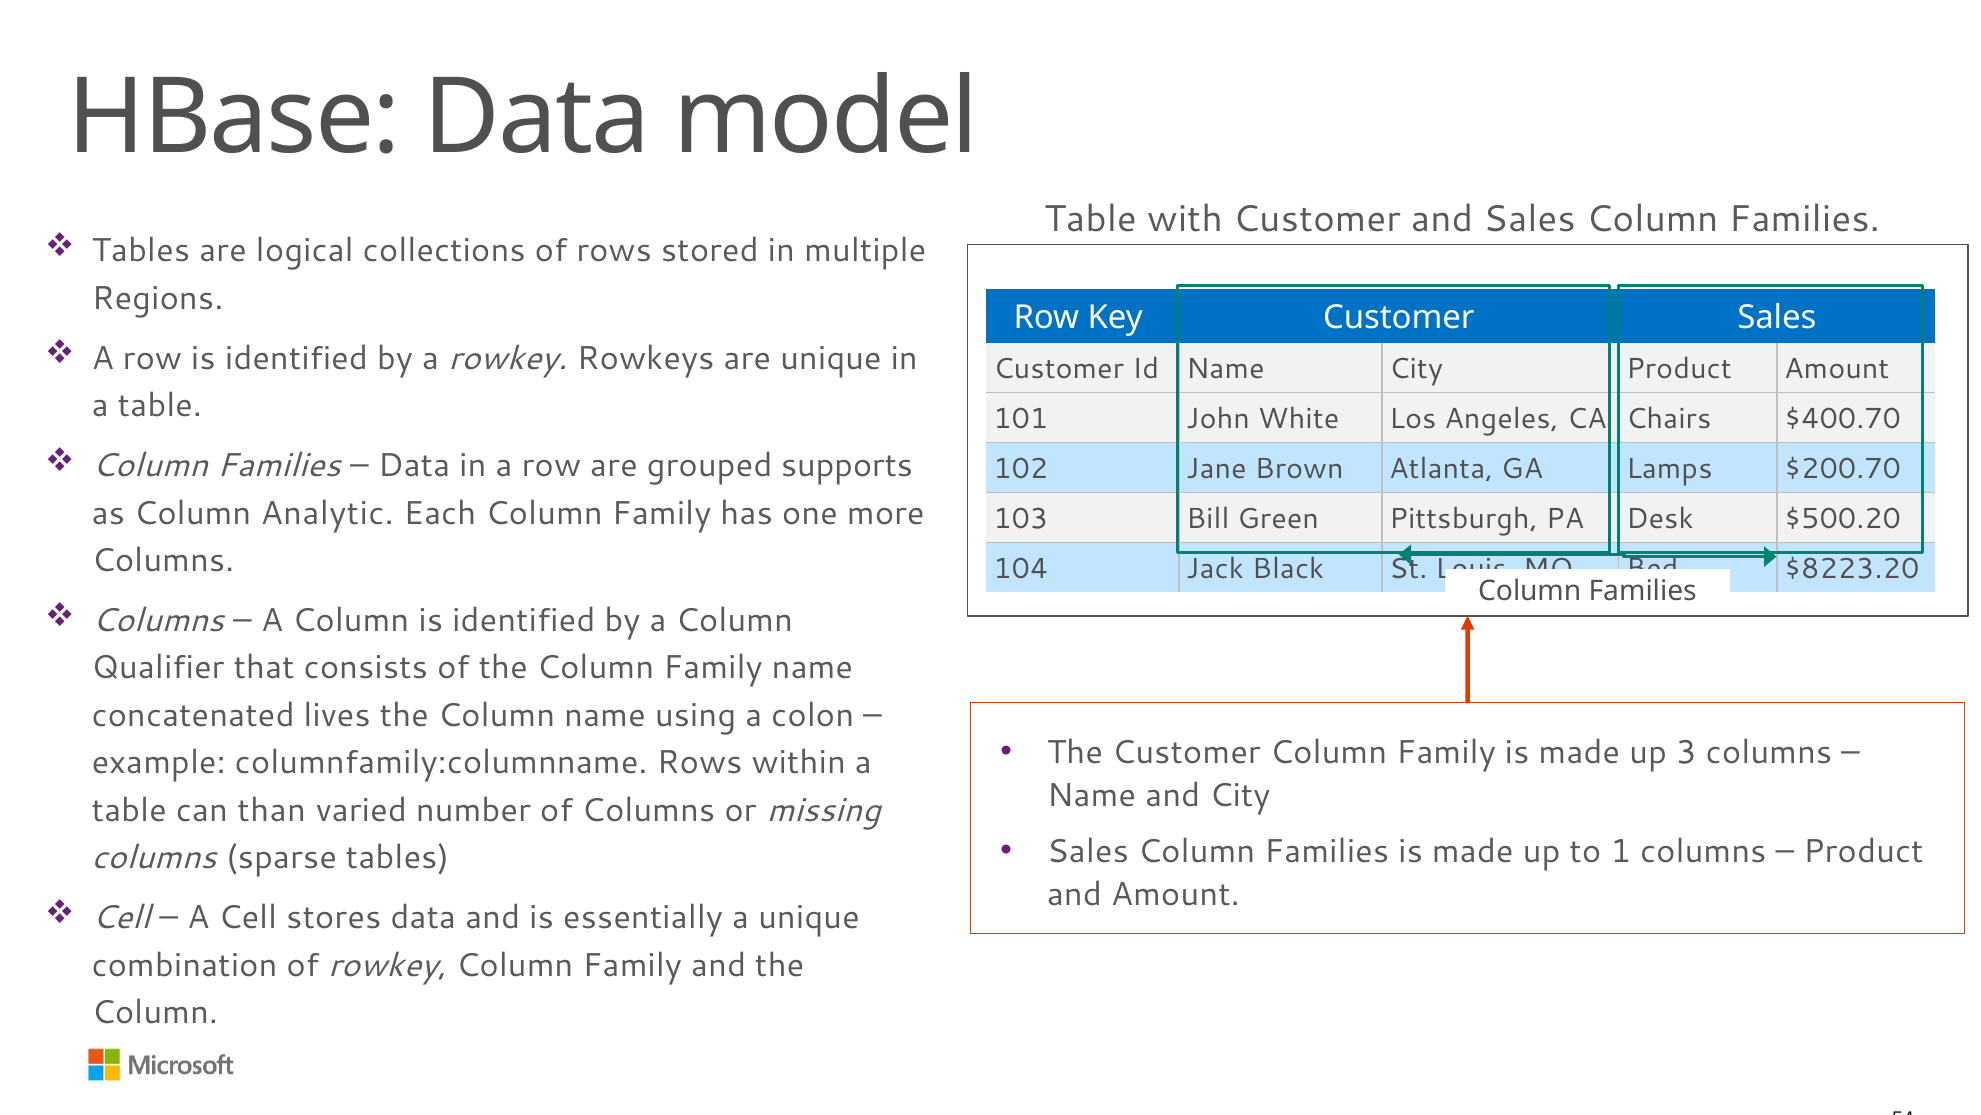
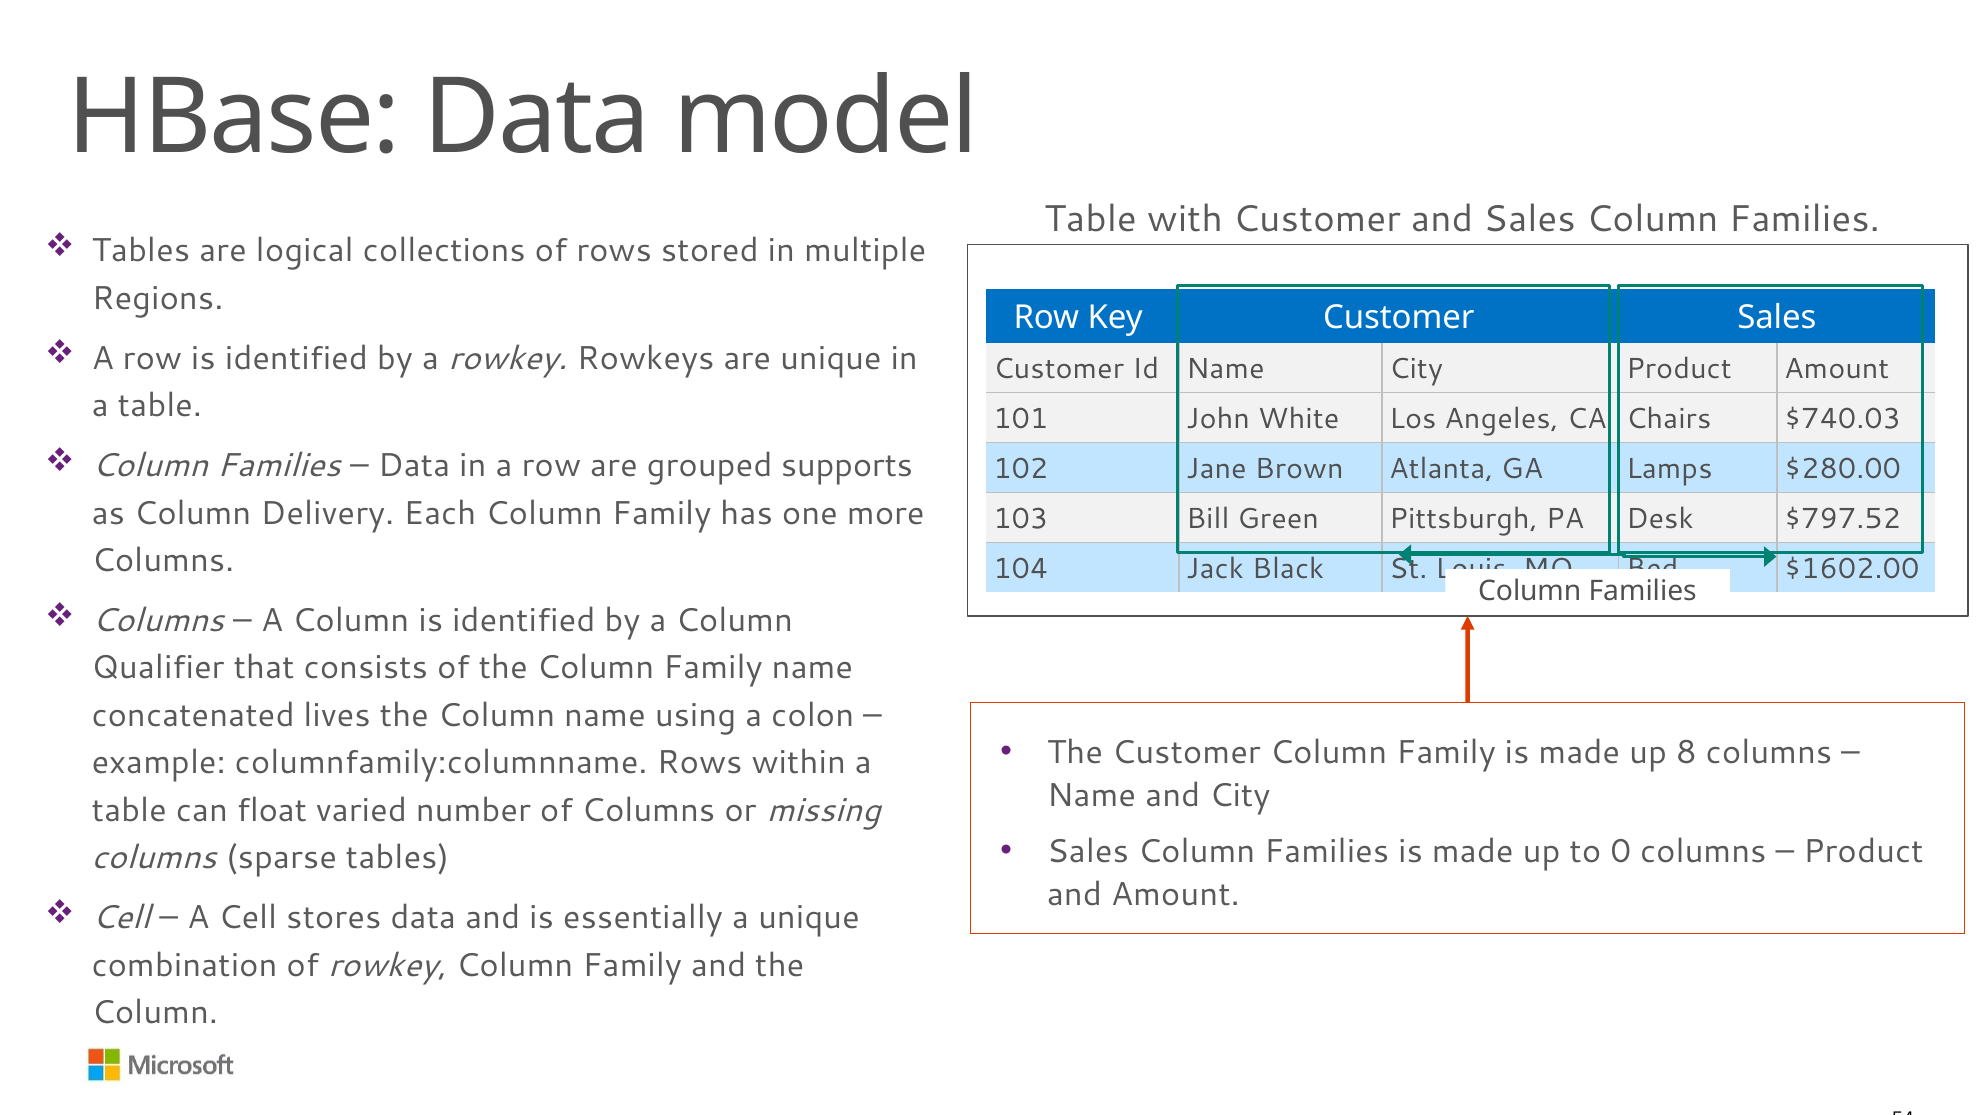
$400.70: $400.70 -> $740.03
$200.70: $200.70 -> $280.00
Analytic: Analytic -> Delivery
$500.20: $500.20 -> $797.52
$8223.20: $8223.20 -> $1602.00
3: 3 -> 8
than: than -> float
1: 1 -> 0
